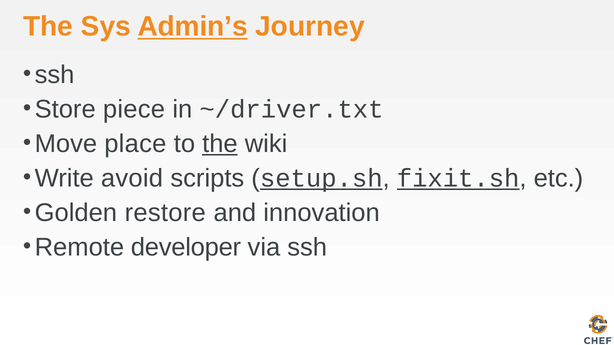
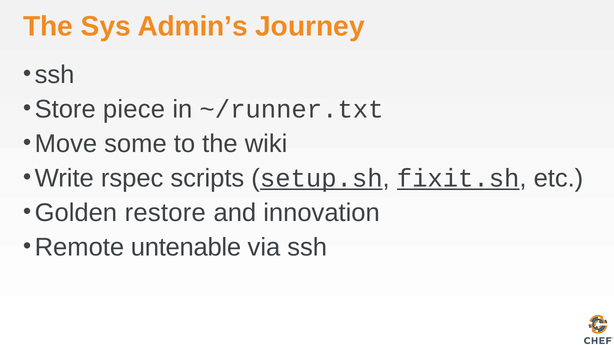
Admin’s underline: present -> none
~/driver.txt: ~/driver.txt -> ~/runner.txt
place: place -> some
the at (220, 144) underline: present -> none
avoid: avoid -> rspec
developer: developer -> untenable
